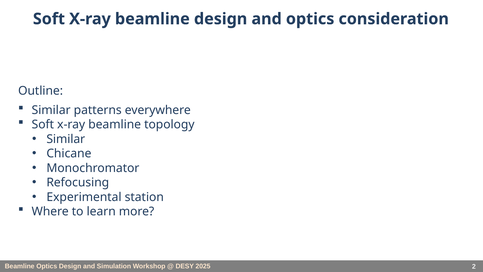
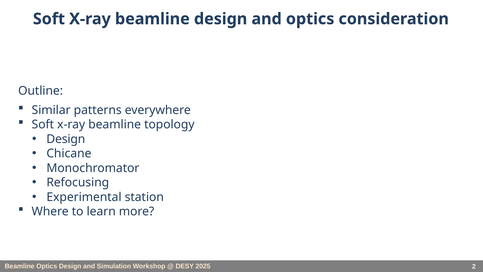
Similar at (66, 139): Similar -> Design
